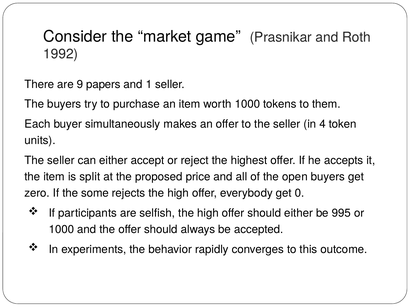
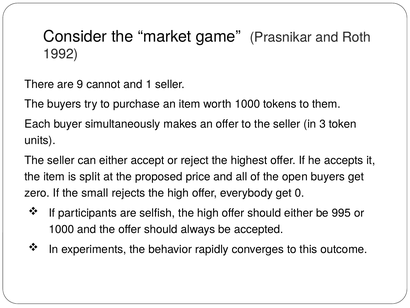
papers: papers -> cannot
4: 4 -> 3
some: some -> small
